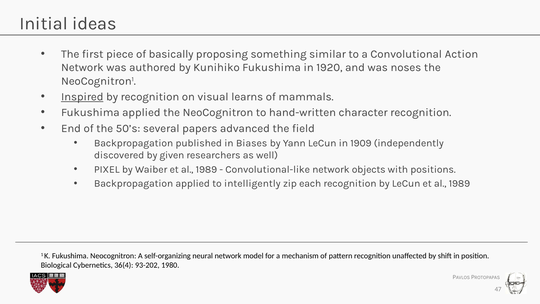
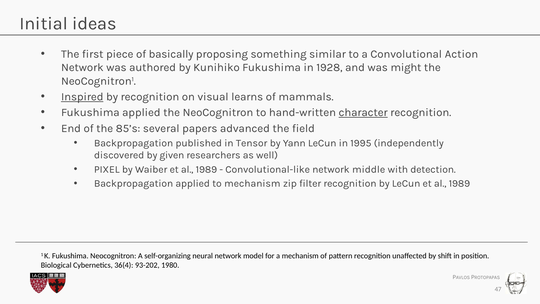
1920: 1920 -> 1928
noses: noses -> might
character underline: none -> present
50’s: 50’s -> 85’s
Biases: Biases -> Tensor
1909: 1909 -> 1995
objects: objects -> middle
positions: positions -> detection
to intelligently: intelligently -> mechanism
each: each -> filter
